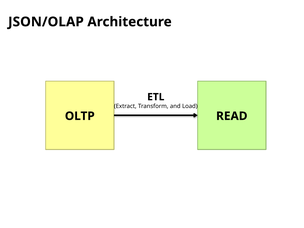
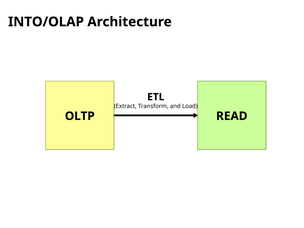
JSON/OLAP: JSON/OLAP -> INTO/OLAP
